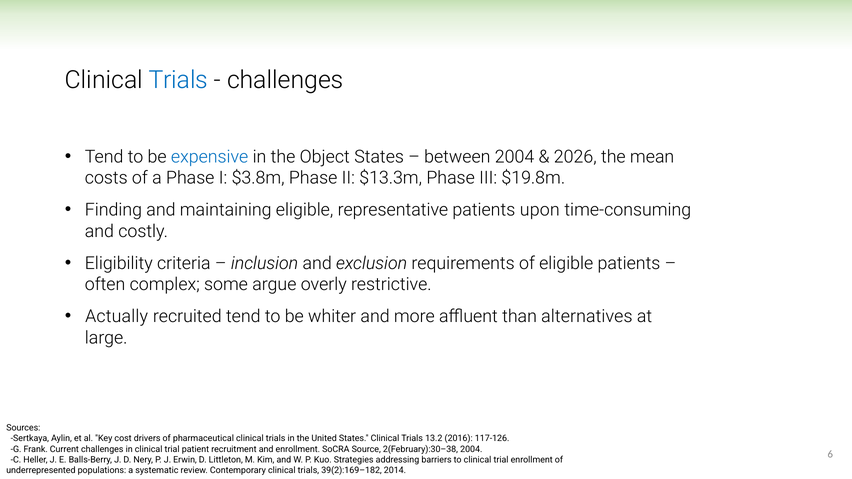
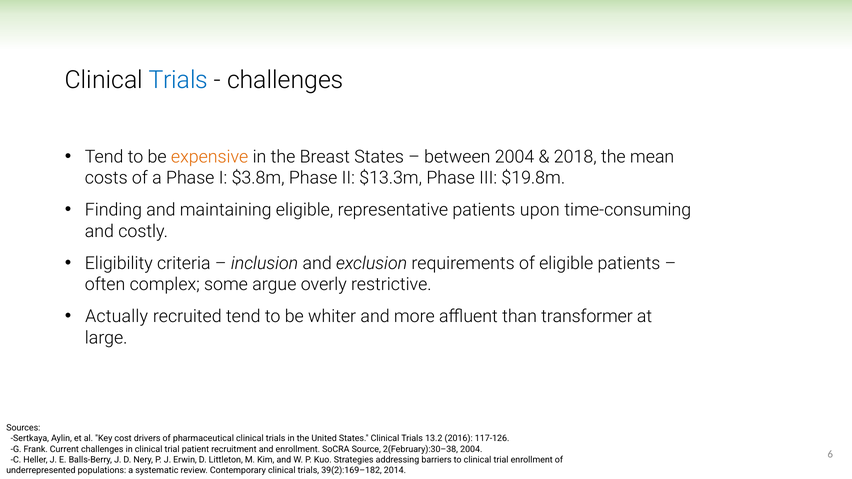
expensive colour: blue -> orange
Object: Object -> Breast
2026: 2026 -> 2018
alternatives: alternatives -> transformer
